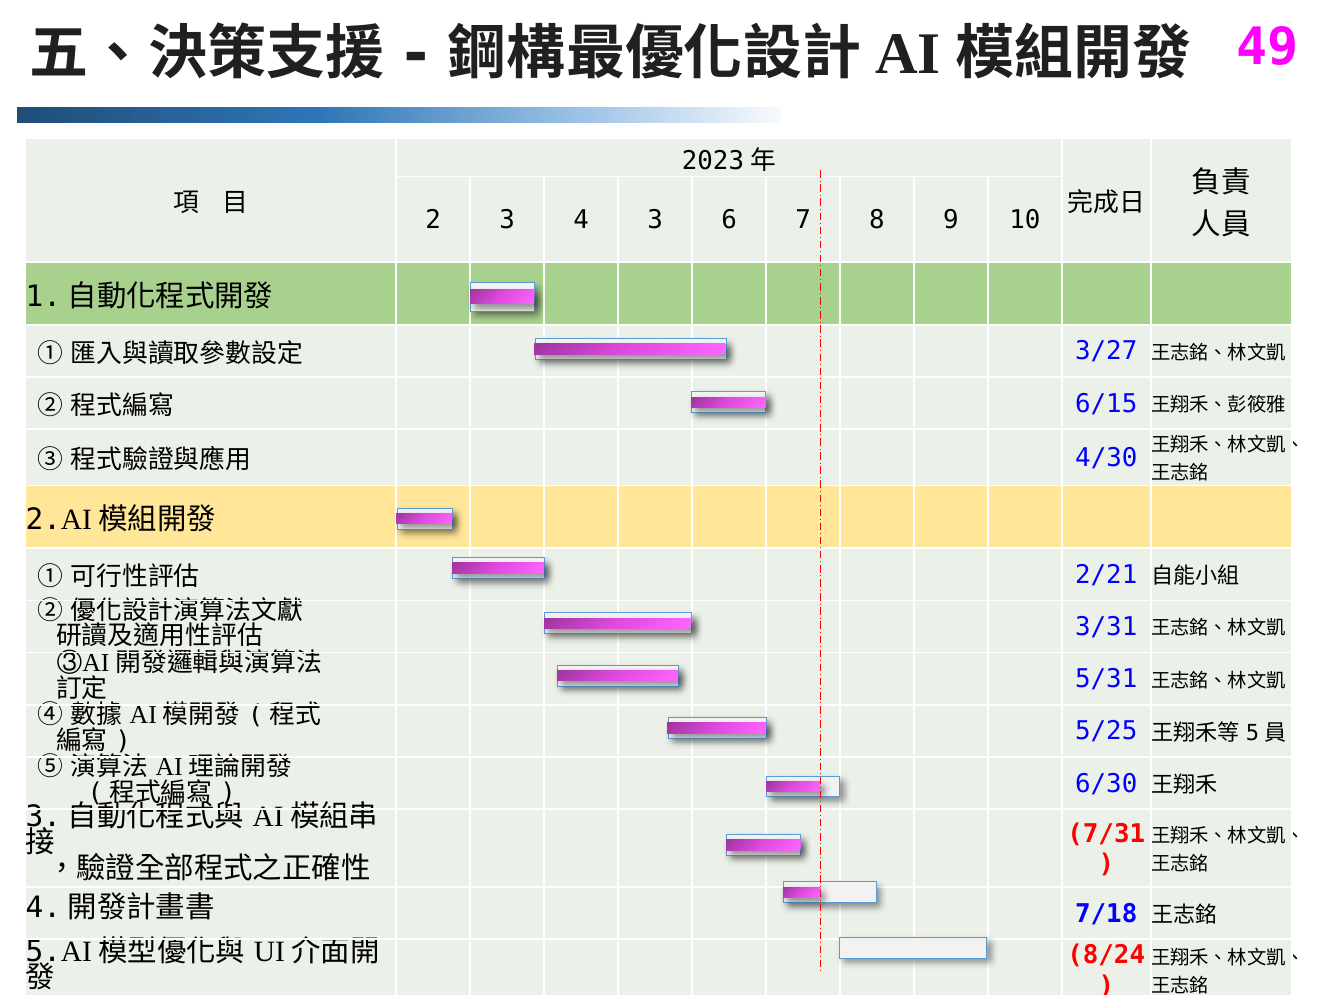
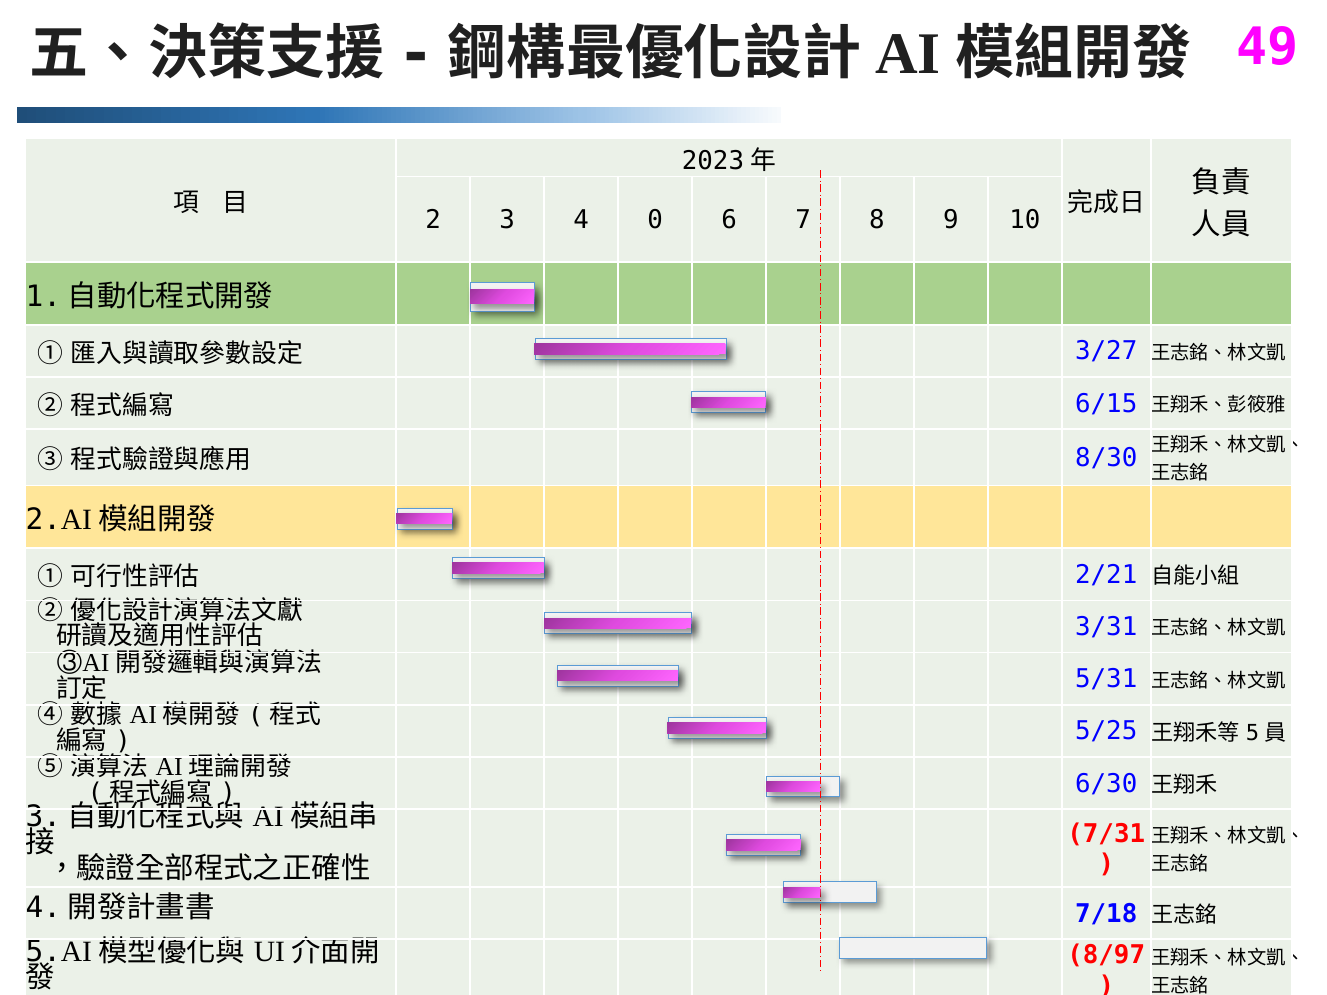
4 3: 3 -> 0
4/30: 4/30 -> 8/30
8/24: 8/24 -> 8/97
